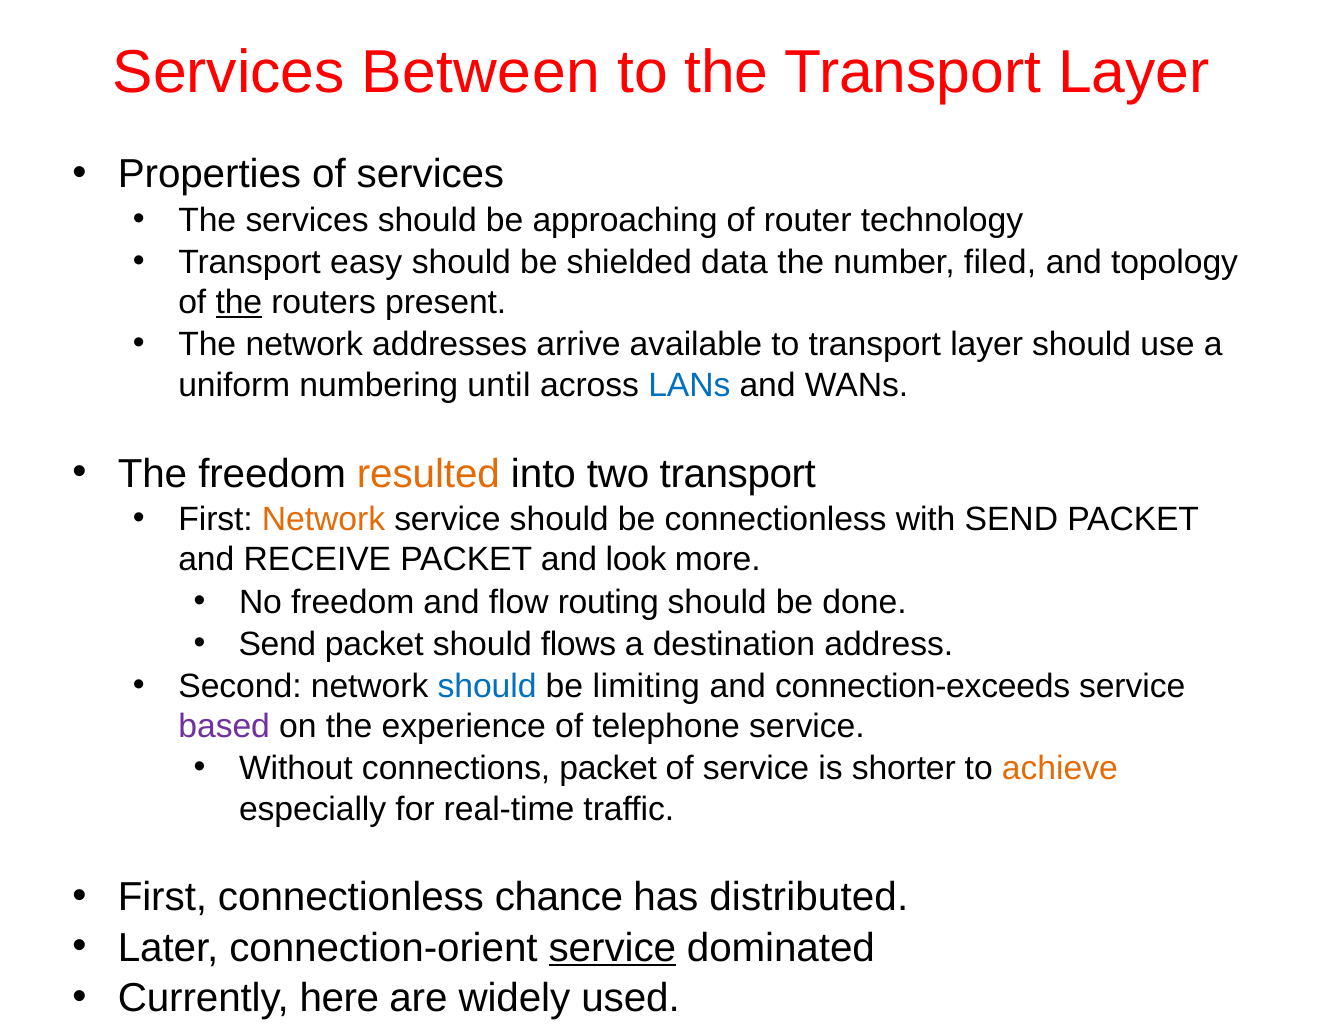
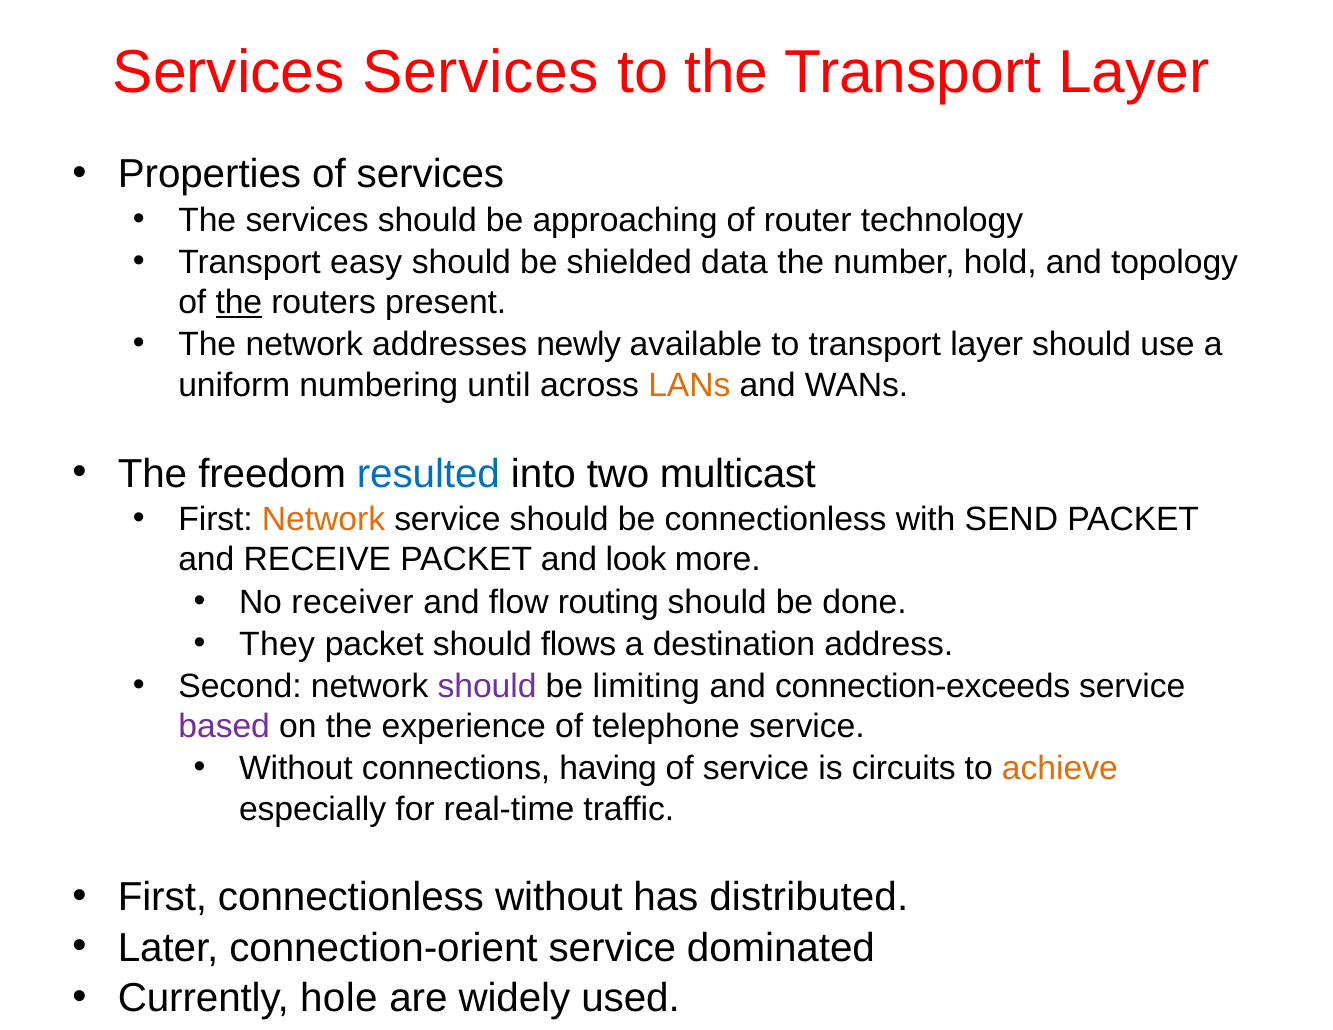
Services Between: Between -> Services
filed: filed -> hold
arrive: arrive -> newly
LANs colour: blue -> orange
resulted colour: orange -> blue
two transport: transport -> multicast
No freedom: freedom -> receiver
Send at (277, 644): Send -> They
should at (487, 686) colour: blue -> purple
connections packet: packet -> having
shorter: shorter -> circuits
connectionless chance: chance -> without
service at (612, 948) underline: present -> none
here: here -> hole
